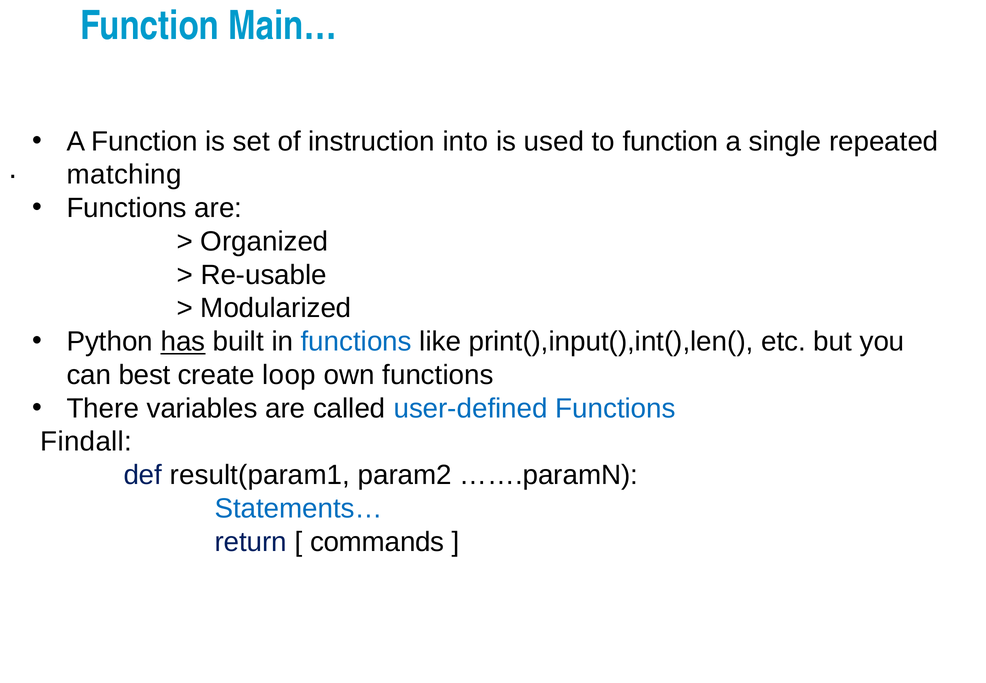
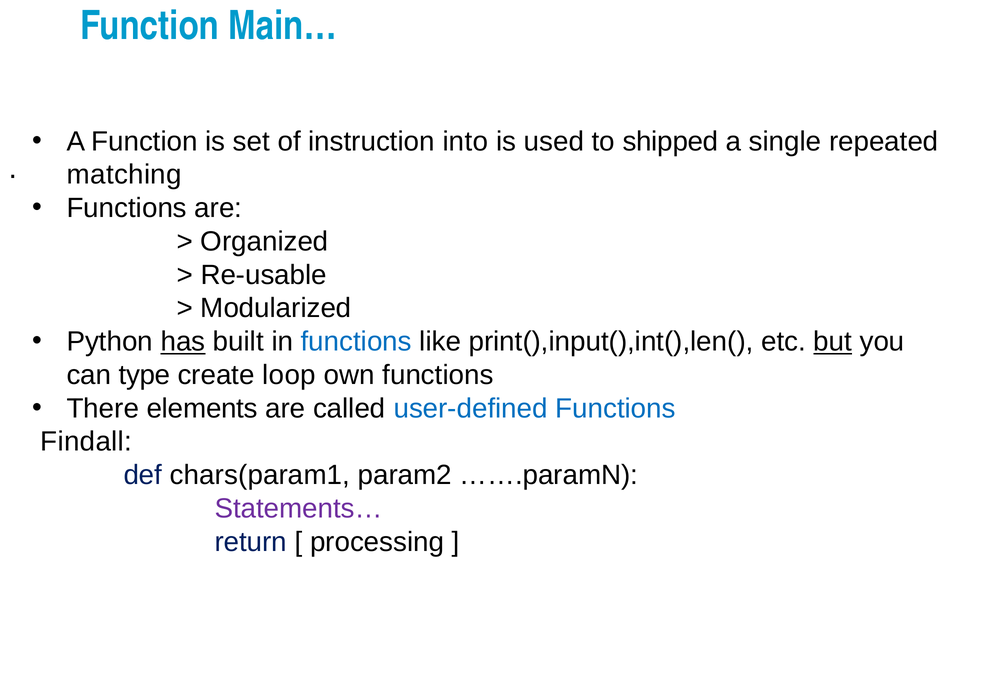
to function: function -> shipped
but underline: none -> present
best: best -> type
variables: variables -> elements
result(param1: result(param1 -> chars(param1
Statements… colour: blue -> purple
commands: commands -> processing
